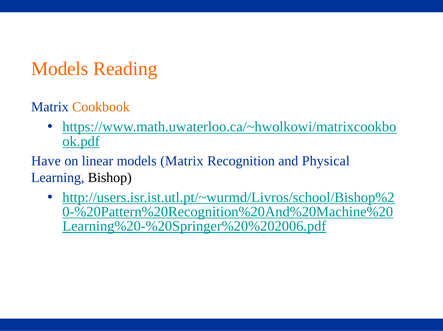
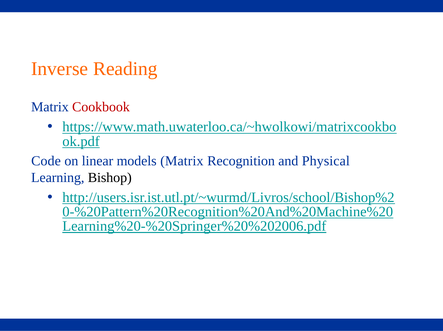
Models at (60, 69): Models -> Inverse
Cookbook colour: orange -> red
Have: Have -> Code
